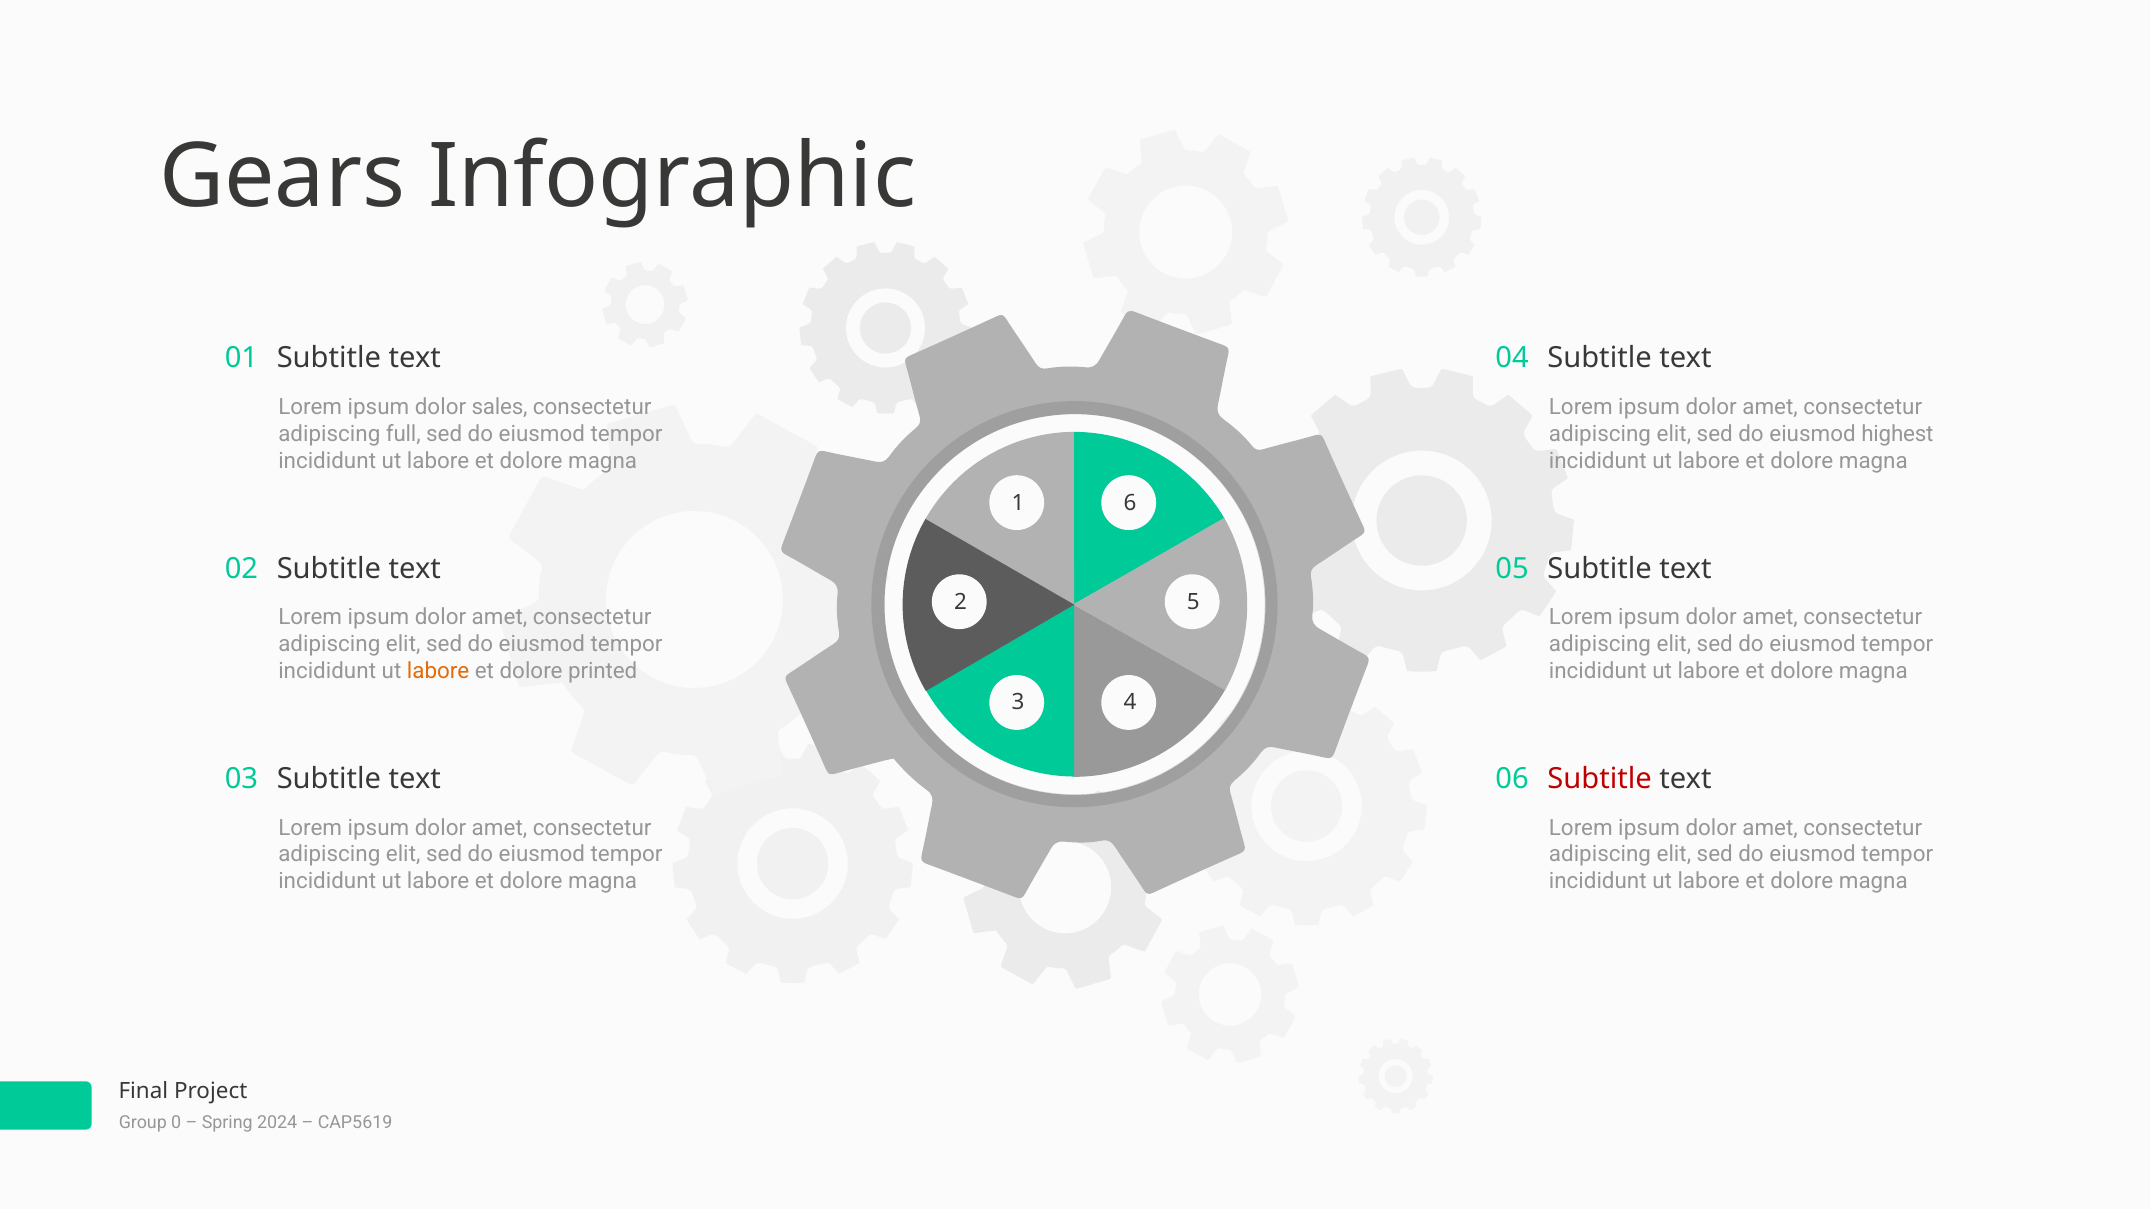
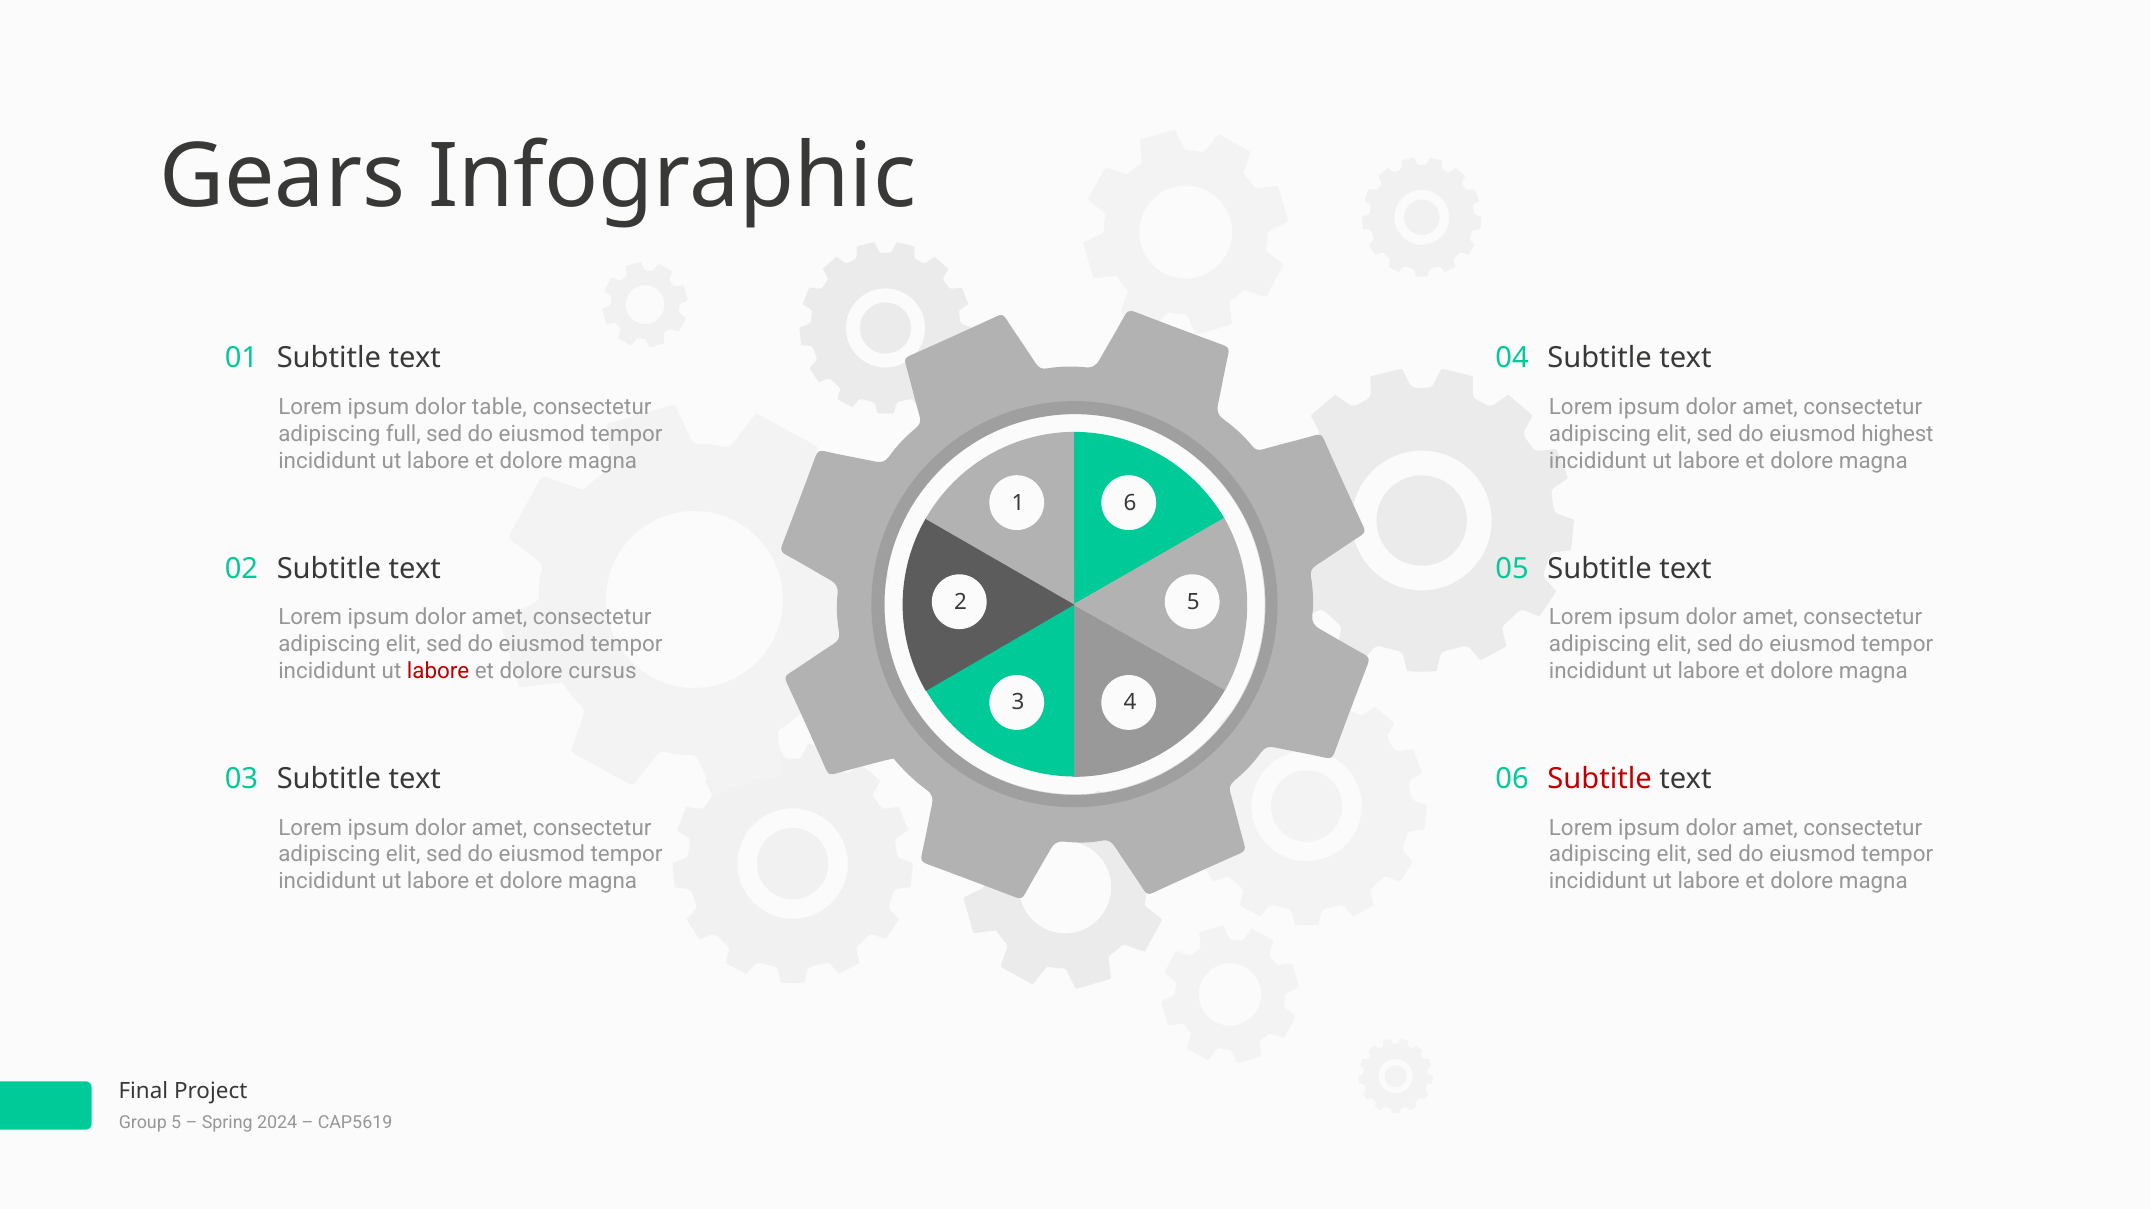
sales: sales -> table
labore at (438, 671) colour: orange -> red
printed: printed -> cursus
0 at (176, 1123): 0 -> 5
